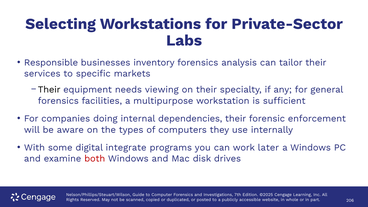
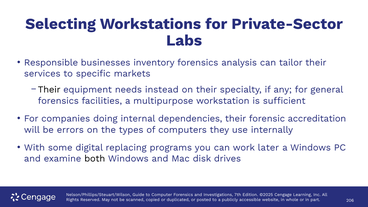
viewing: viewing -> instead
enforcement: enforcement -> accreditation
aware: aware -> errors
integrate: integrate -> replacing
both colour: red -> black
